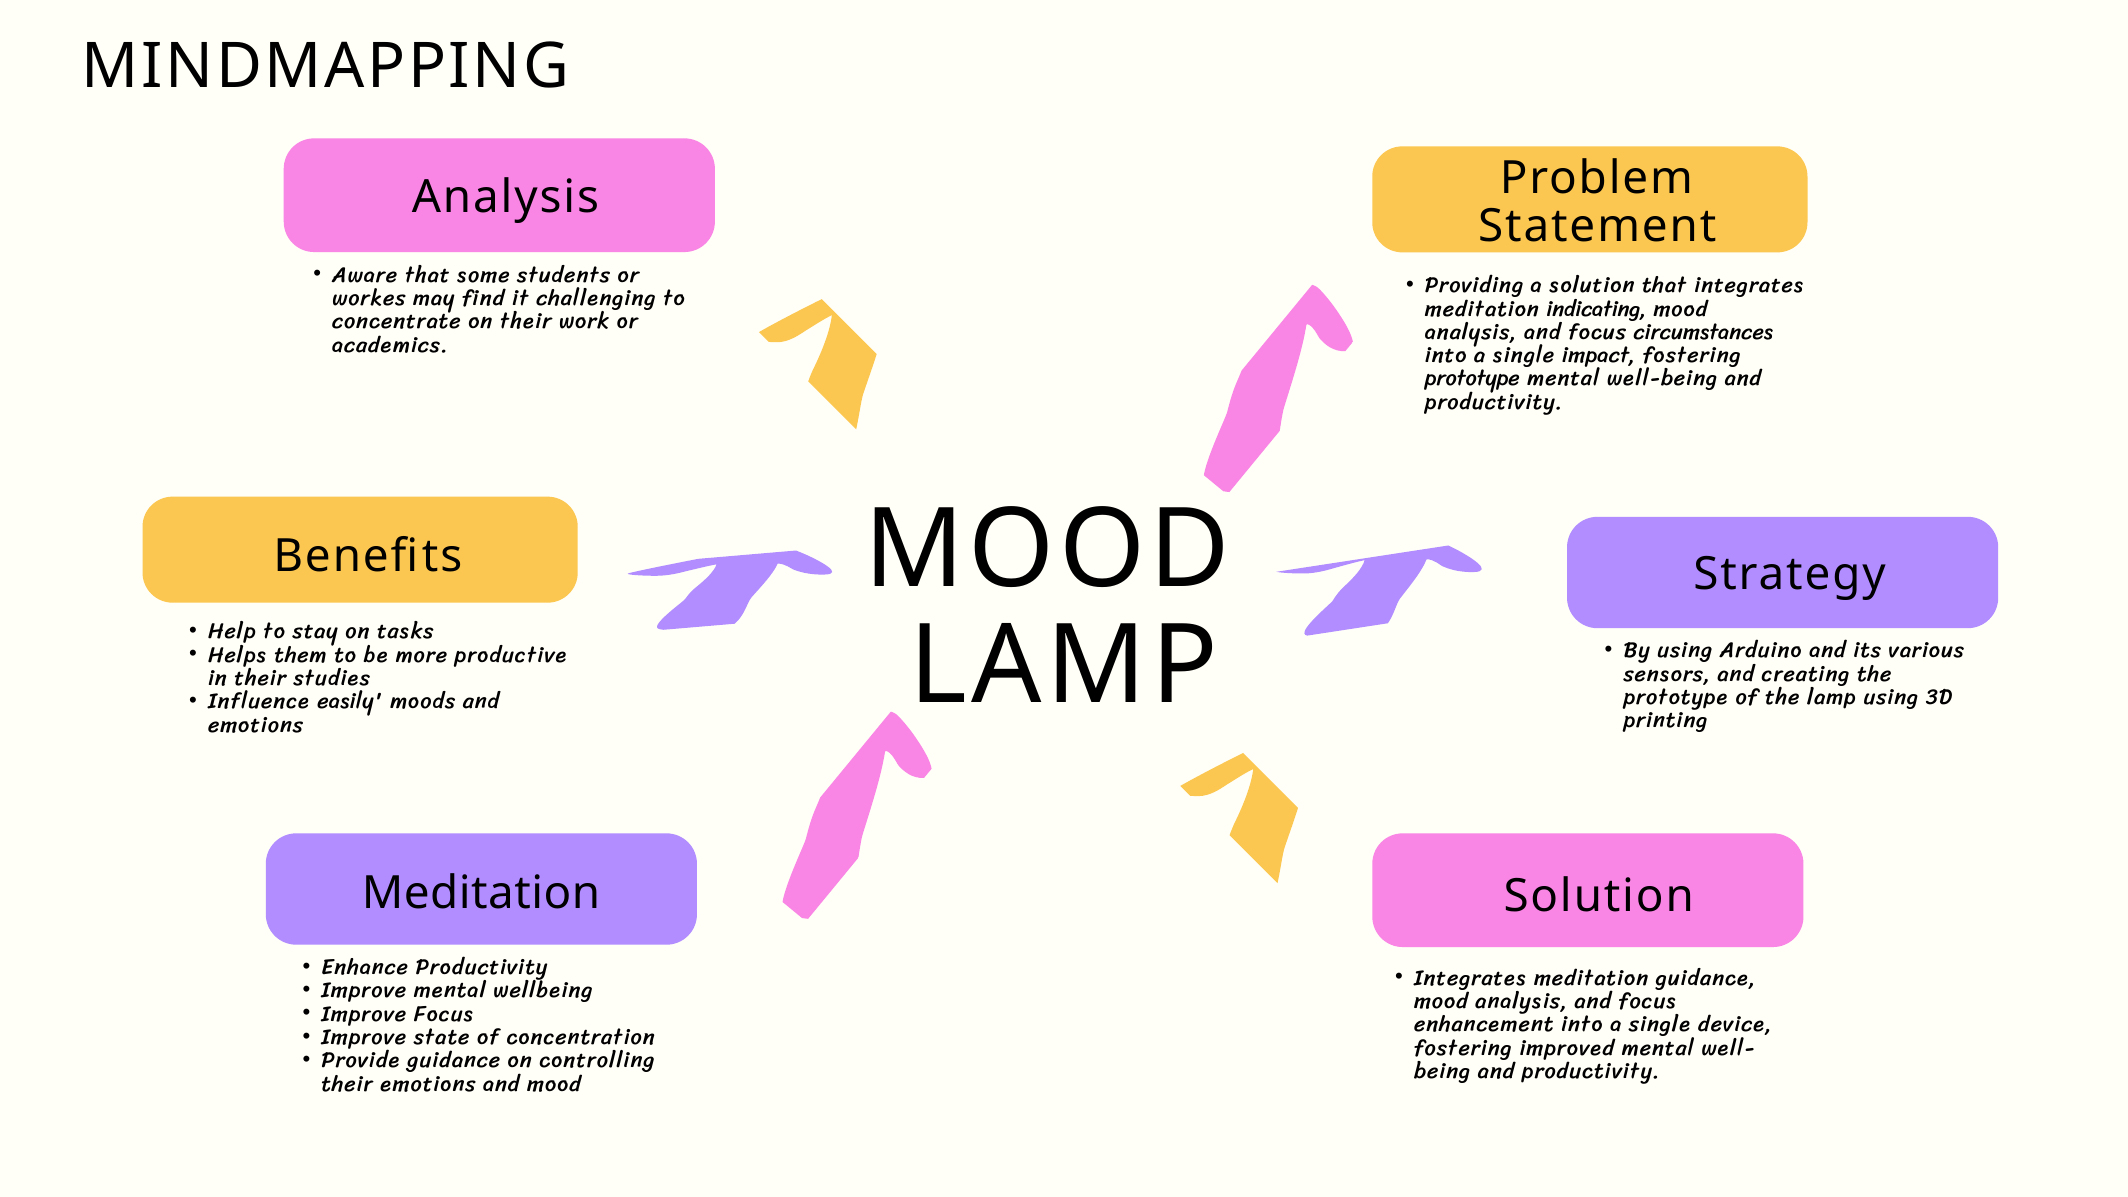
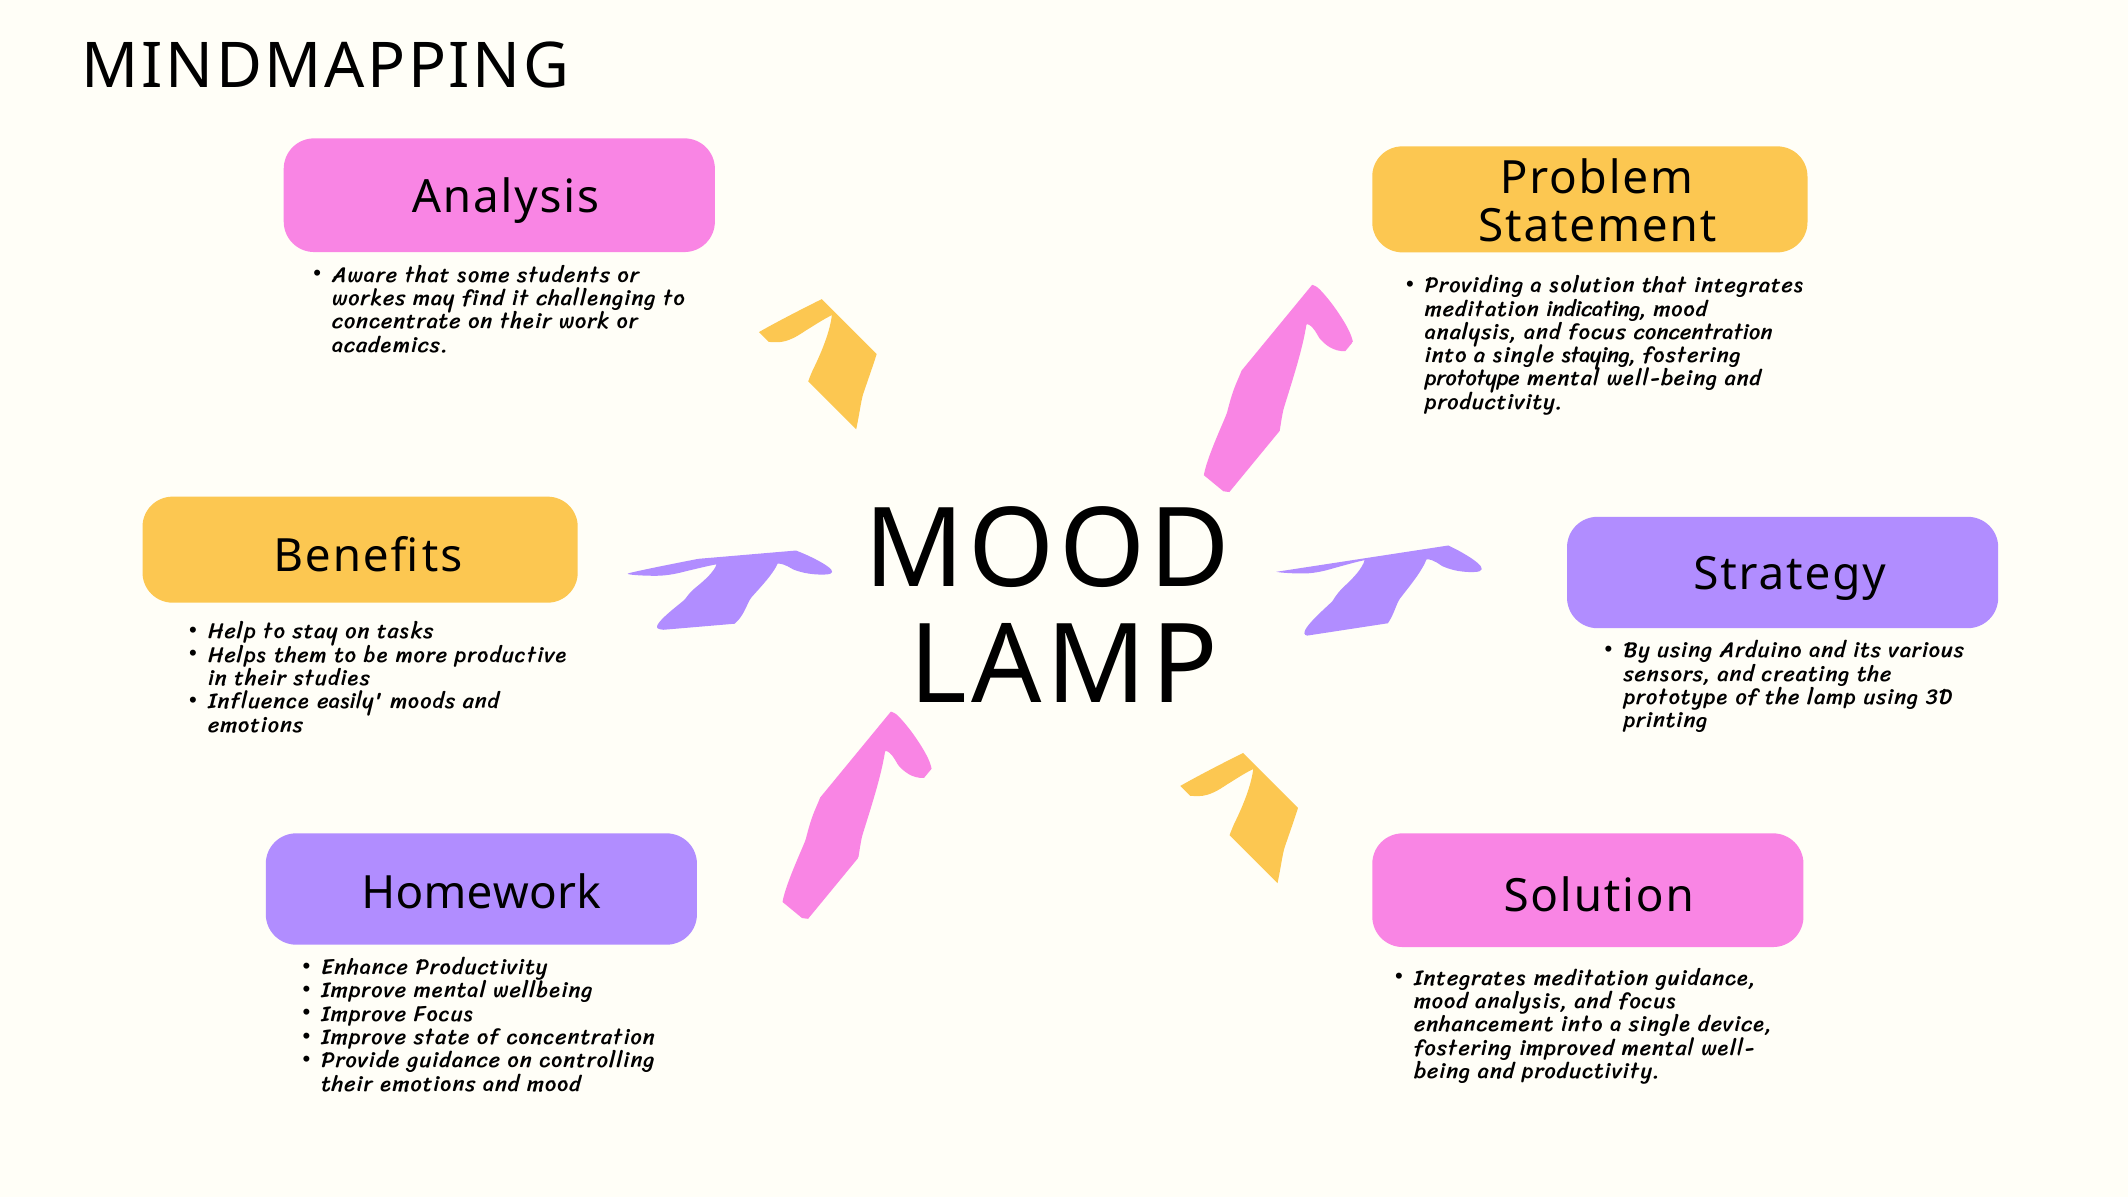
focus circumstances: circumstances -> concentration
impact: impact -> staying
Meditation at (481, 894): Meditation -> Homework
